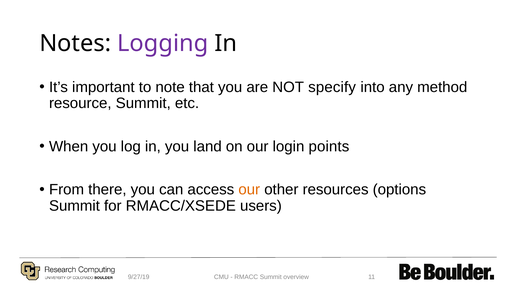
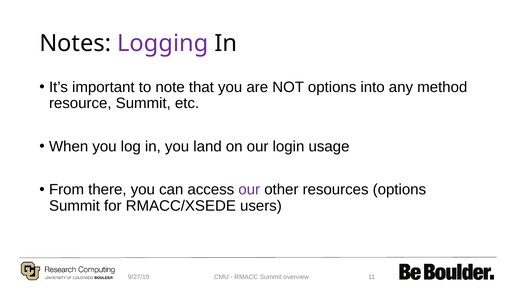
NOT specify: specify -> options
points: points -> usage
our at (249, 190) colour: orange -> purple
